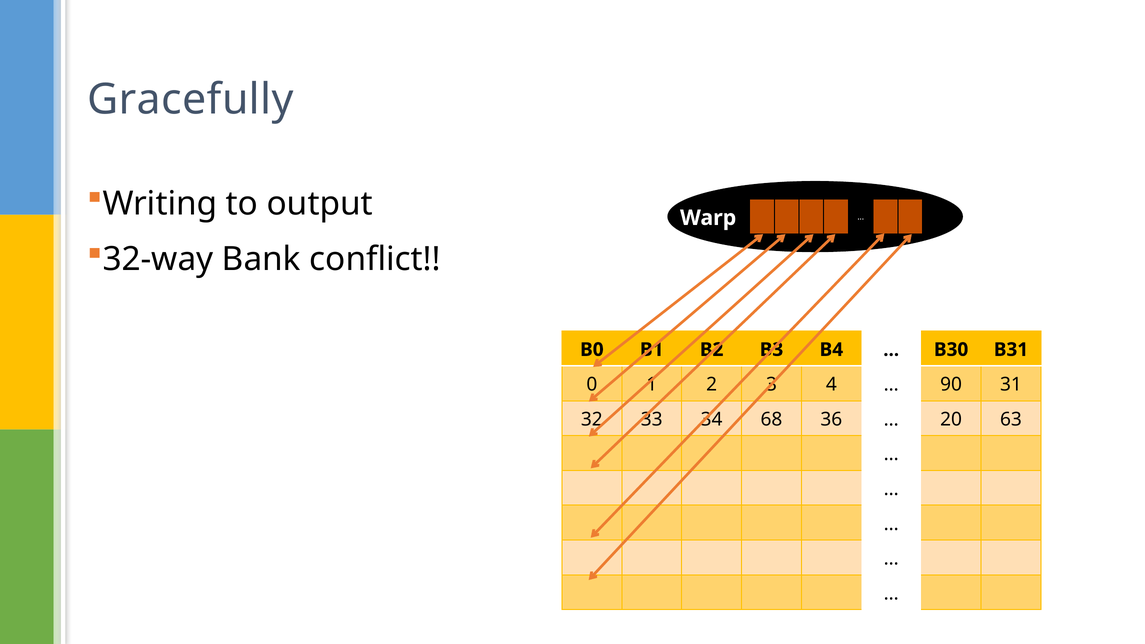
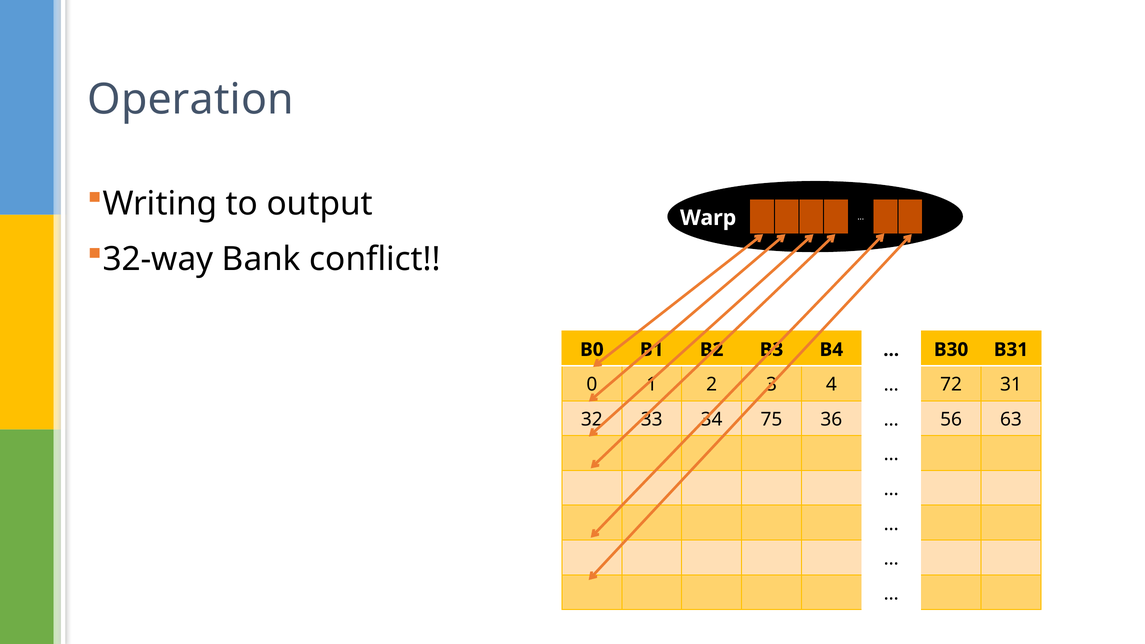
Gracefully: Gracefully -> Operation
90: 90 -> 72
68: 68 -> 75
20: 20 -> 56
